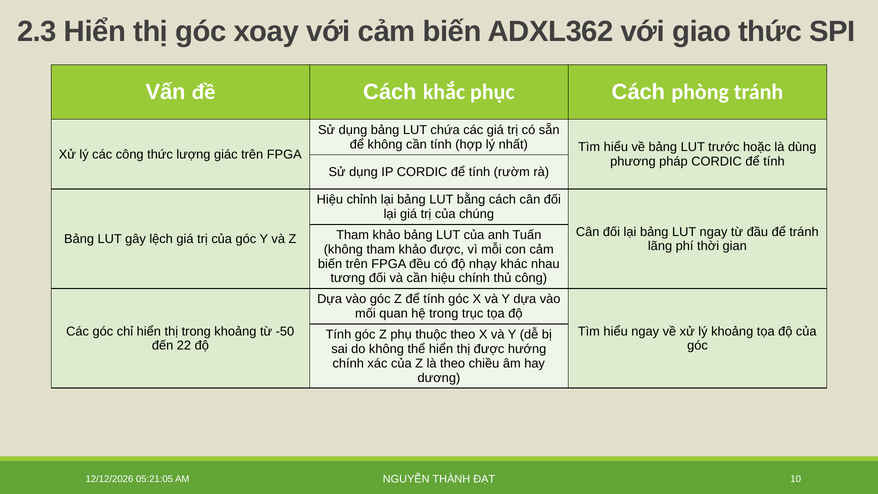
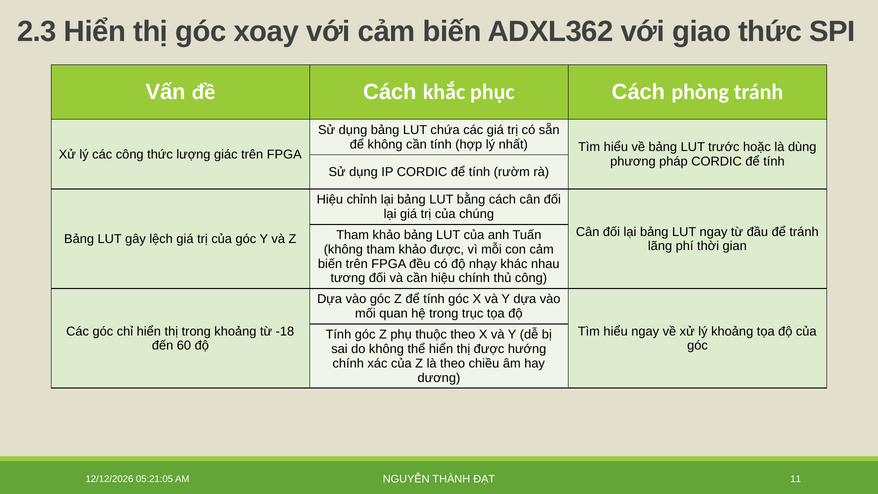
-50: -50 -> -18
22: 22 -> 60
10: 10 -> 11
